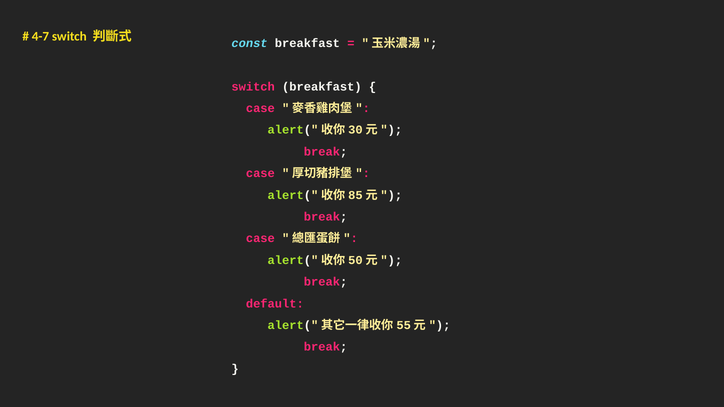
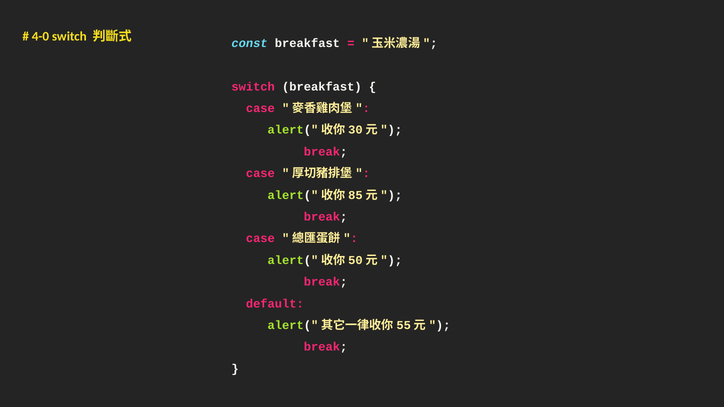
4-7: 4-7 -> 4-0
